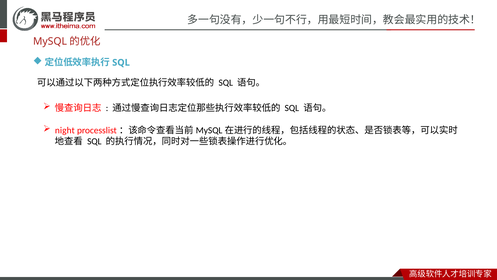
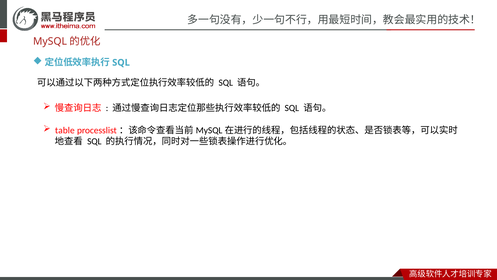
night: night -> table
